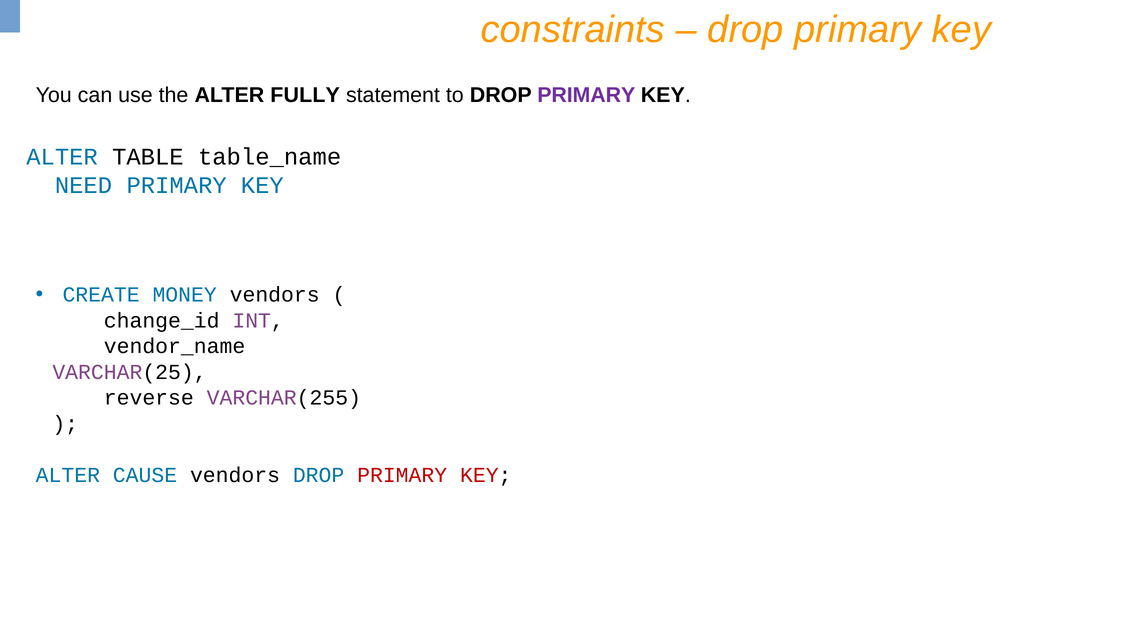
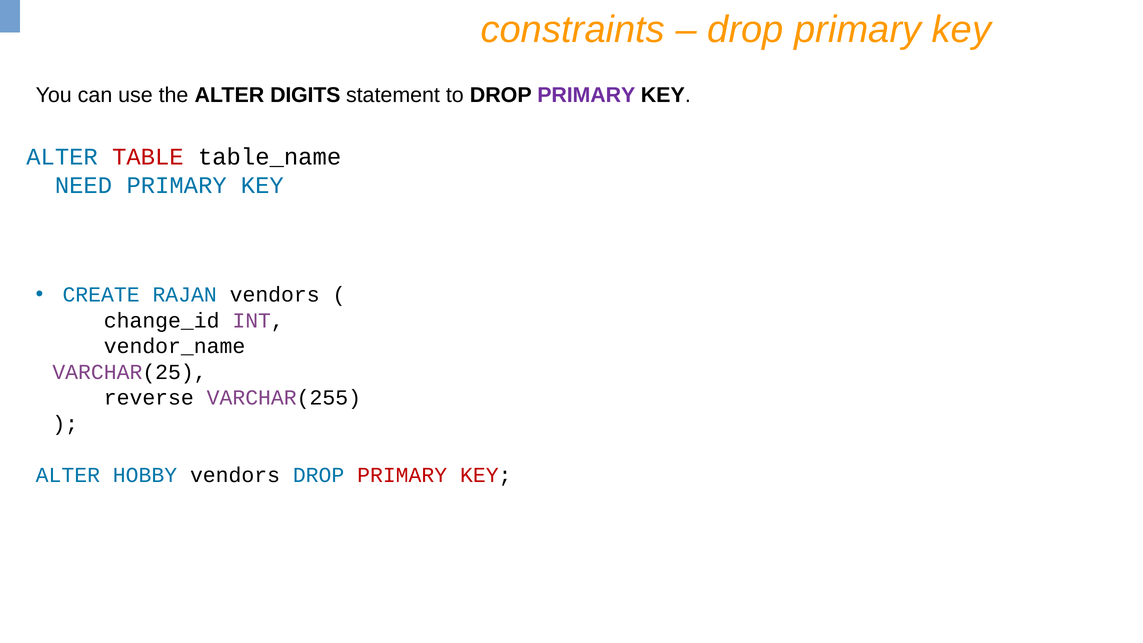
FULLY: FULLY -> DIGITS
TABLE colour: black -> red
MONEY: MONEY -> RAJAN
CAUSE: CAUSE -> HOBBY
